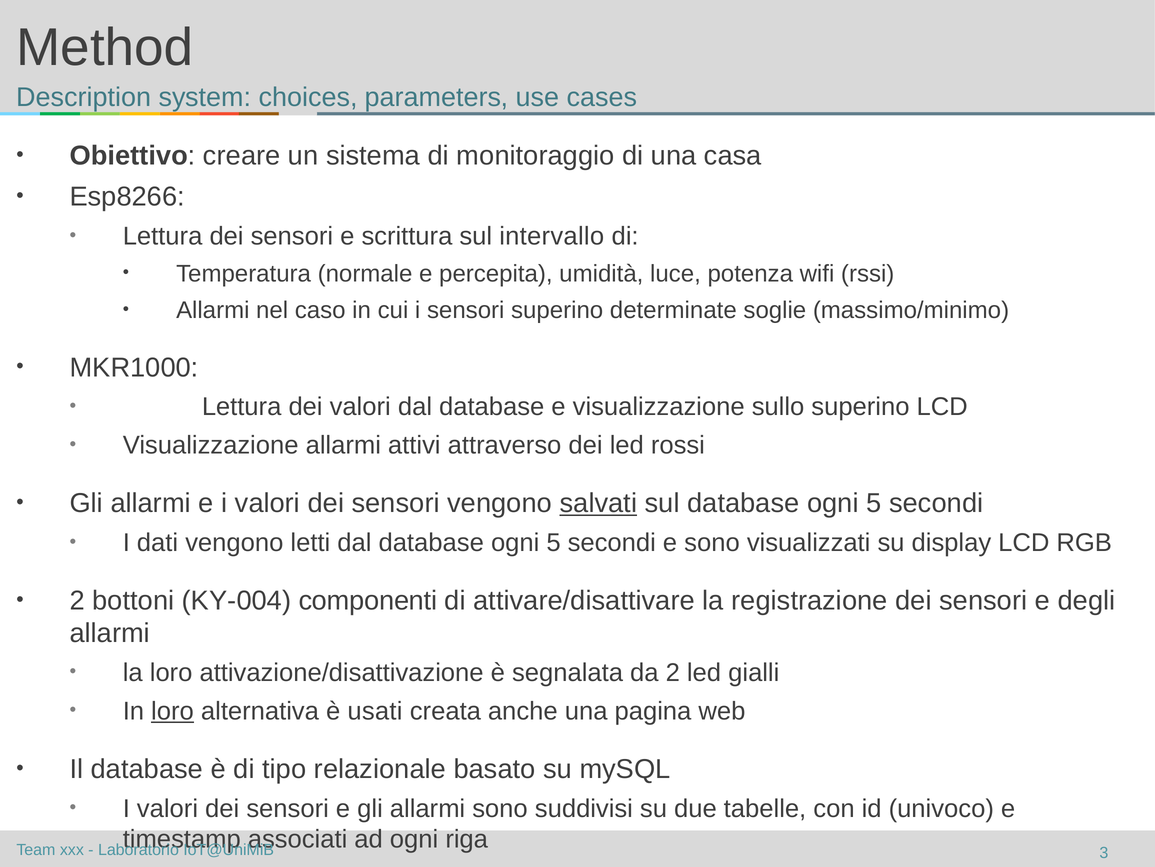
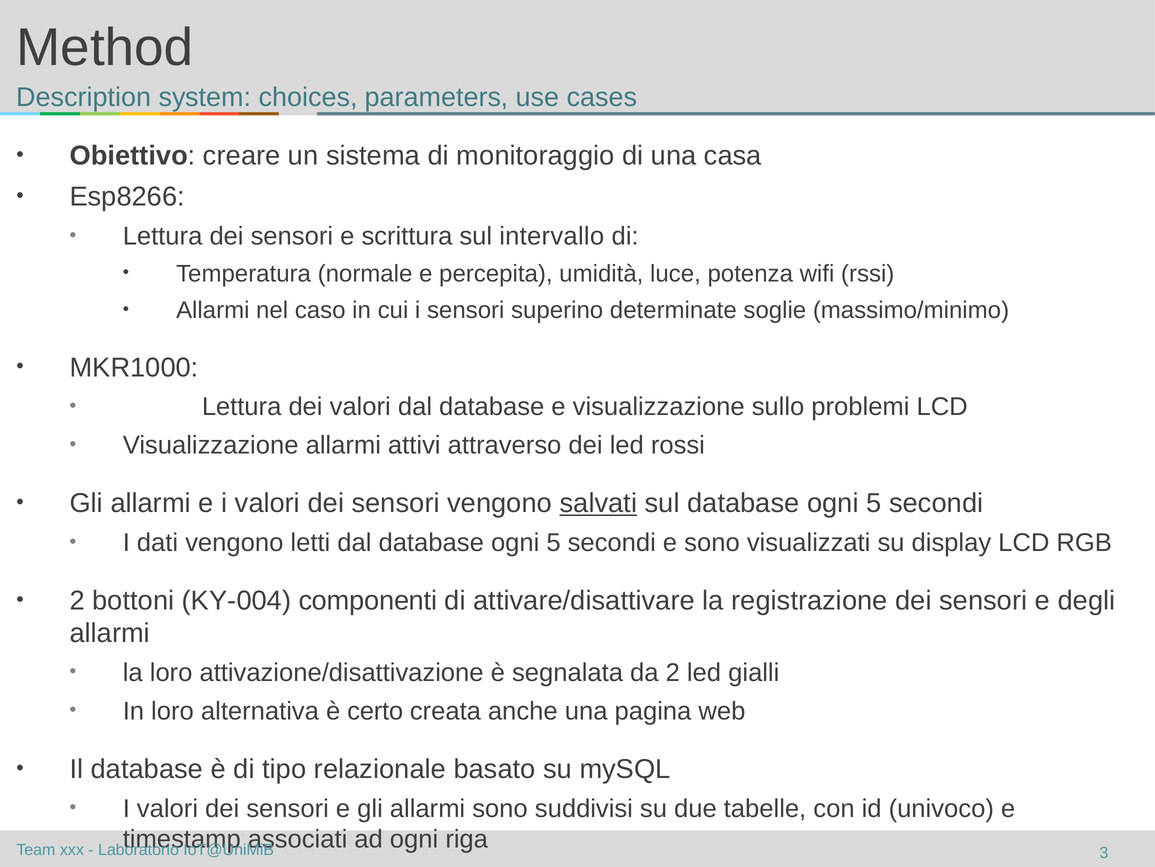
sullo superino: superino -> problemi
loro at (172, 711) underline: present -> none
usati: usati -> certo
